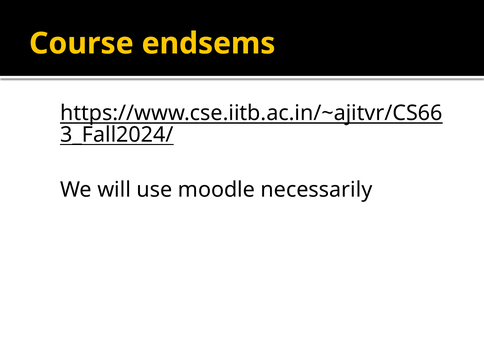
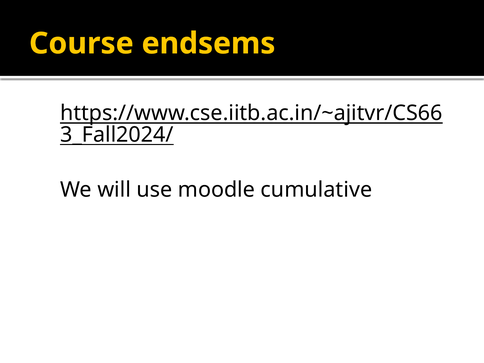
necessarily: necessarily -> cumulative
